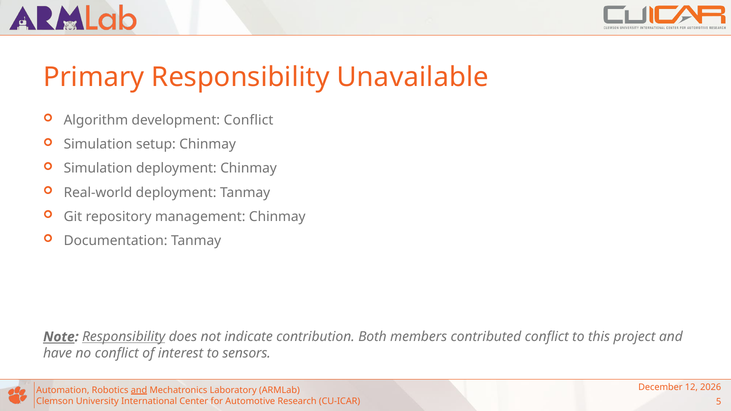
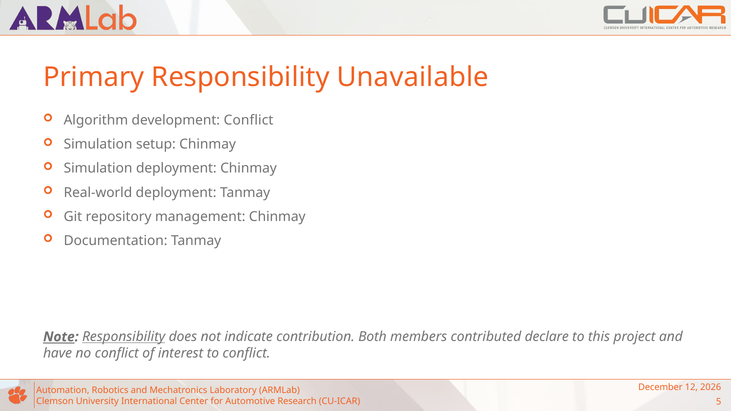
contributed conflict: conflict -> declare
to sensors: sensors -> conflict
and at (139, 390) underline: present -> none
